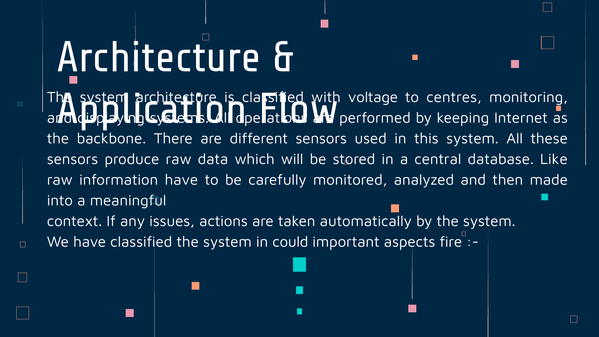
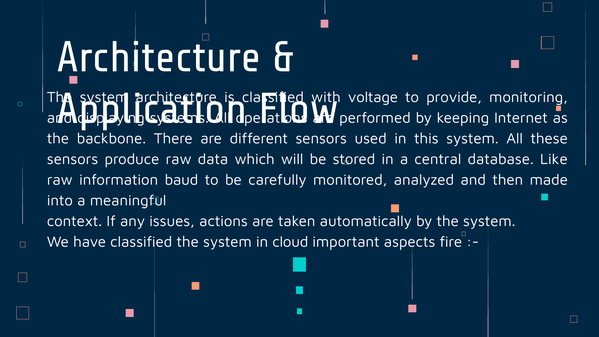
centres: centres -> provide
information have: have -> baud
could: could -> cloud
